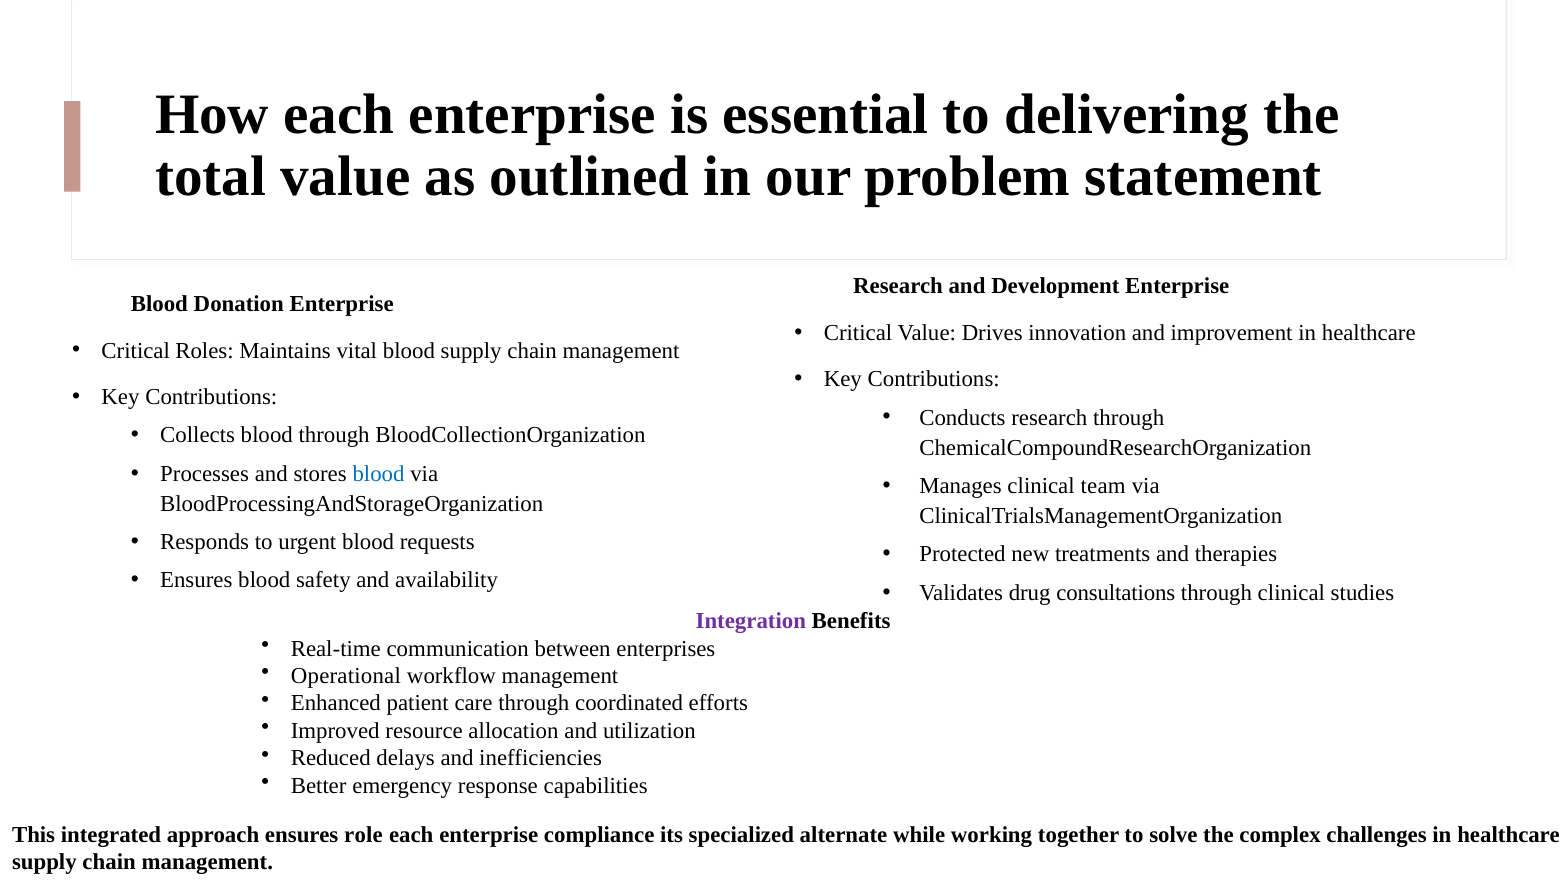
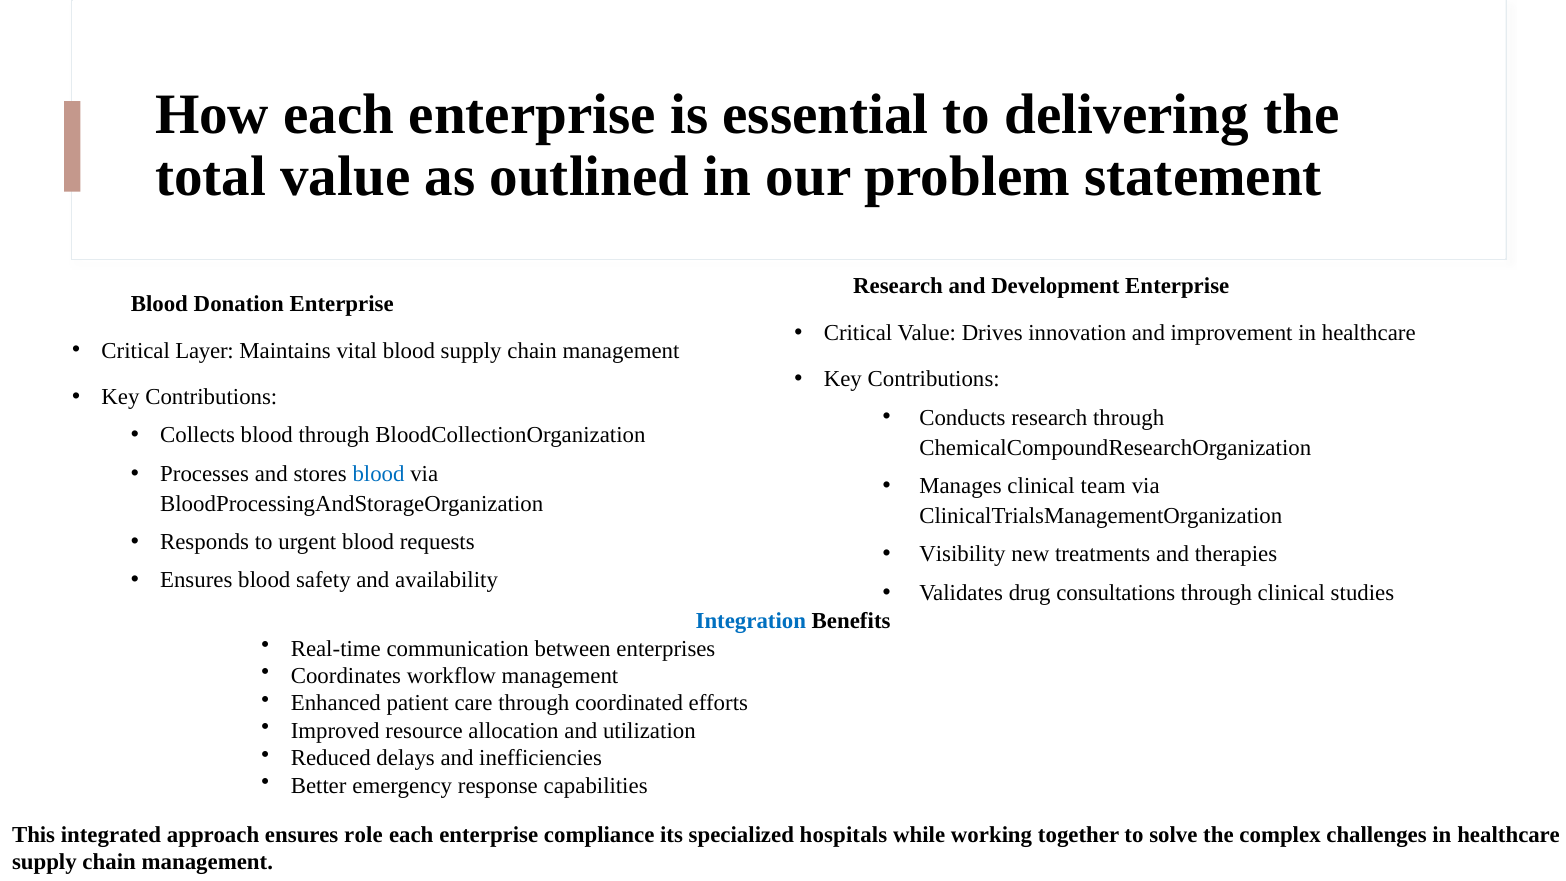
Roles: Roles -> Layer
Protected: Protected -> Visibility
Integration colour: purple -> blue
Operational: Operational -> Coordinates
alternate: alternate -> hospitals
